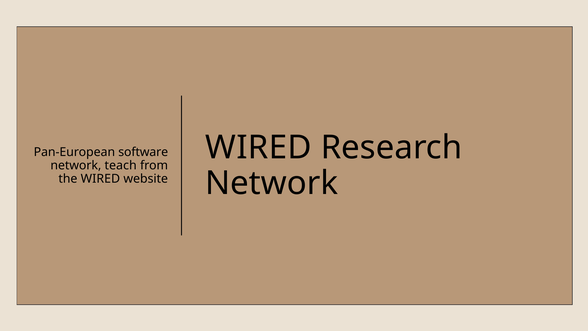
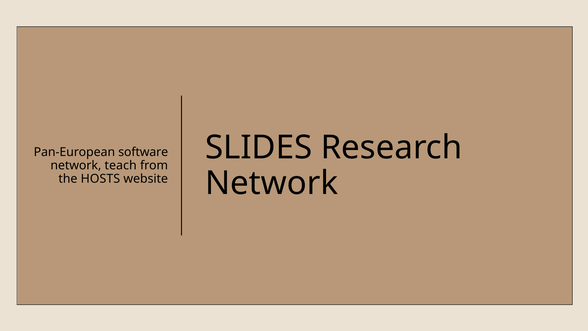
WIRED at (258, 147): WIRED -> SLIDES
the WIRED: WIRED -> HOSTS
